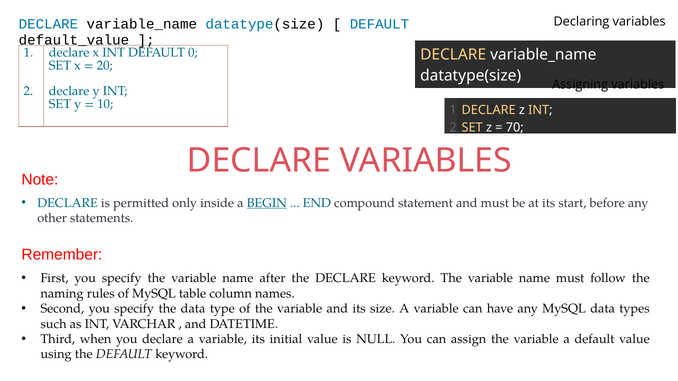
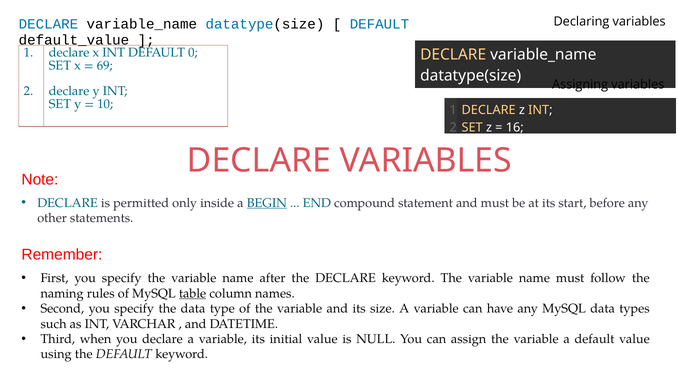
20: 20 -> 69
70: 70 -> 16
table underline: none -> present
